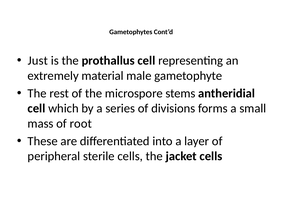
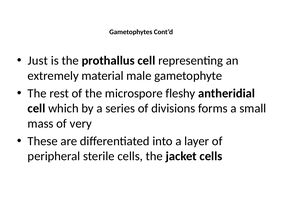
stems: stems -> fleshy
root: root -> very
